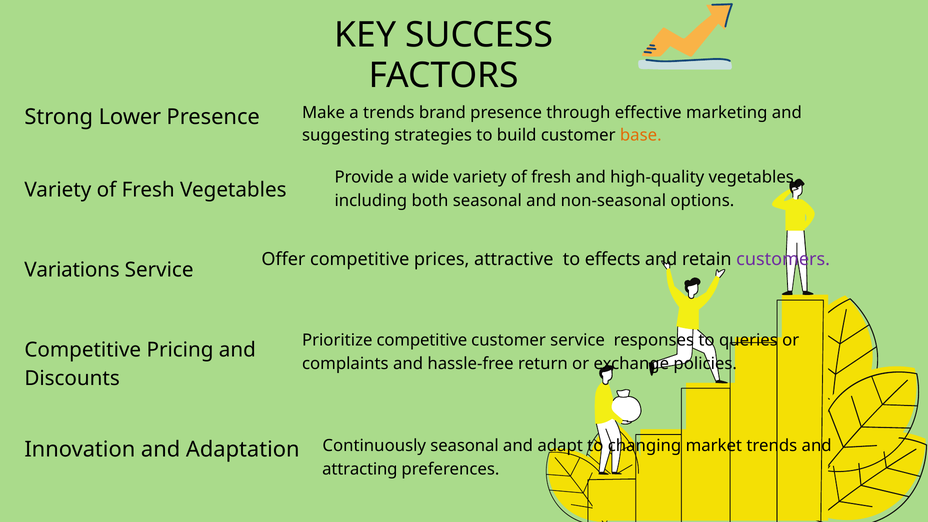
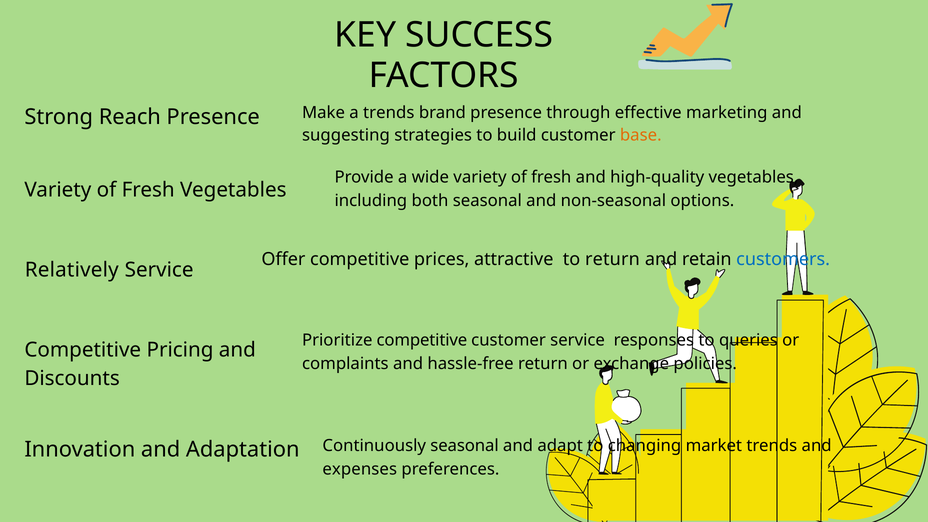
Lower: Lower -> Reach
to effects: effects -> return
customers colour: purple -> blue
Variations: Variations -> Relatively
attracting: attracting -> expenses
